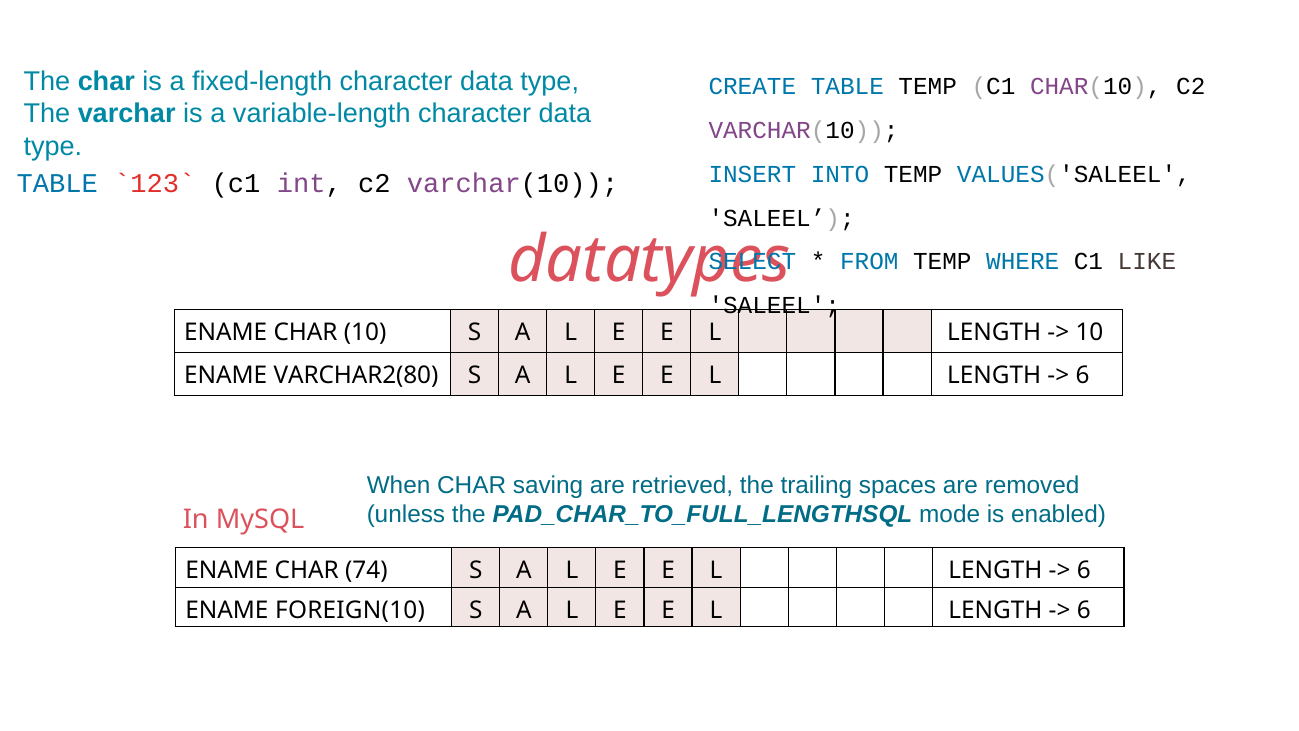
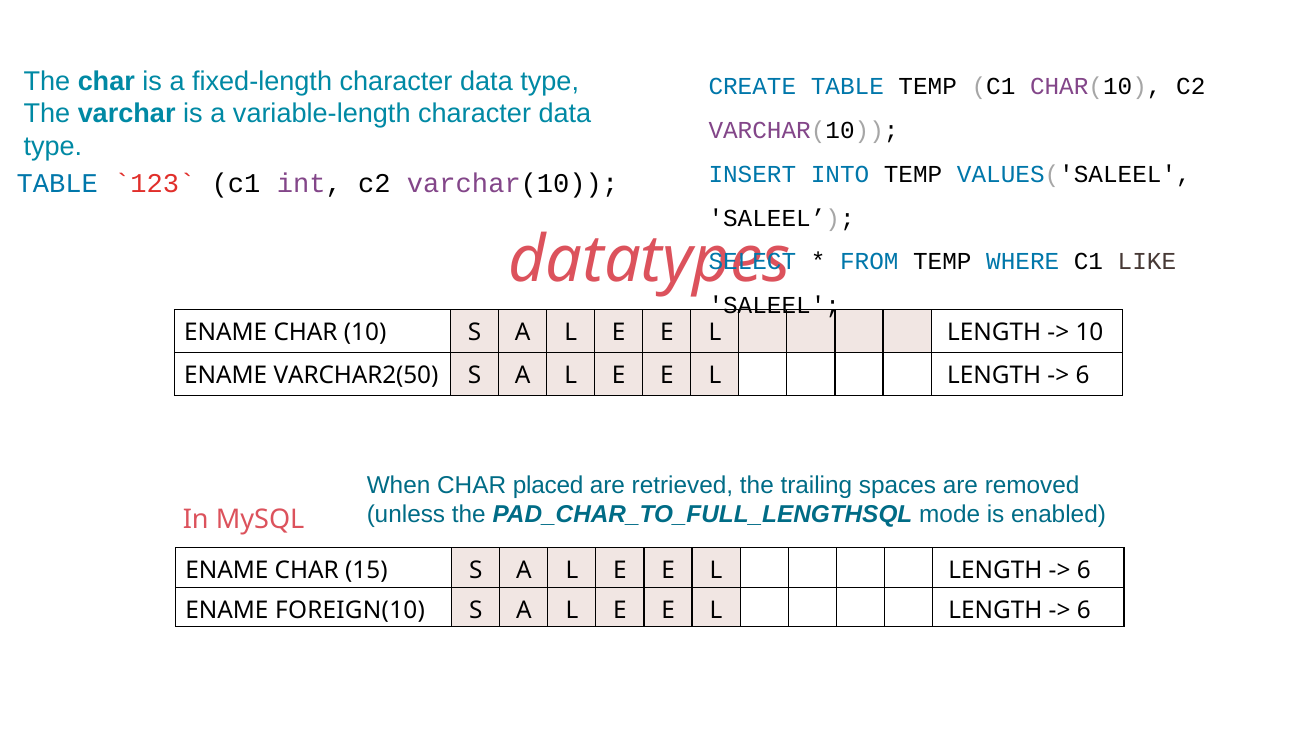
VARCHAR2(80: VARCHAR2(80 -> VARCHAR2(50
saving: saving -> placed
74: 74 -> 15
